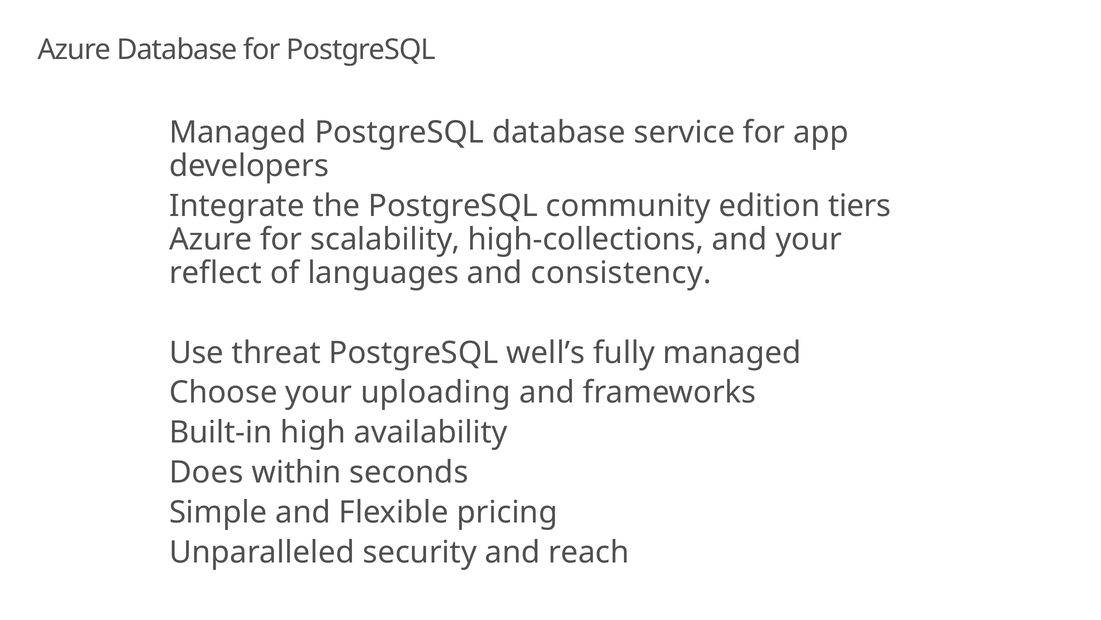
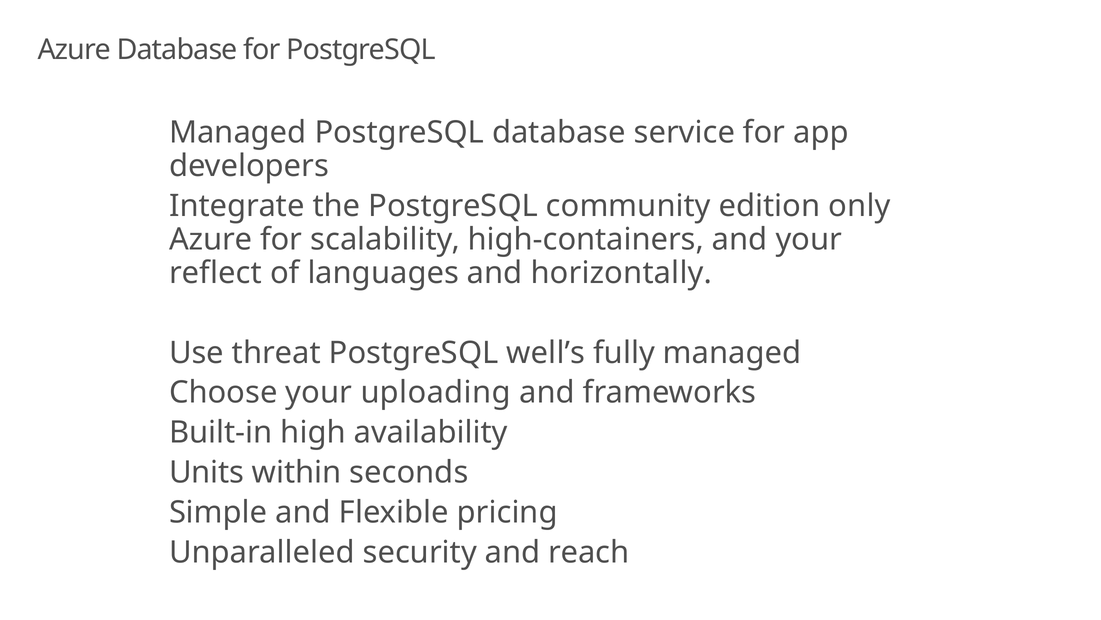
tiers: tiers -> only
high-collections: high-collections -> high-containers
consistency: consistency -> horizontally
Does: Does -> Units
